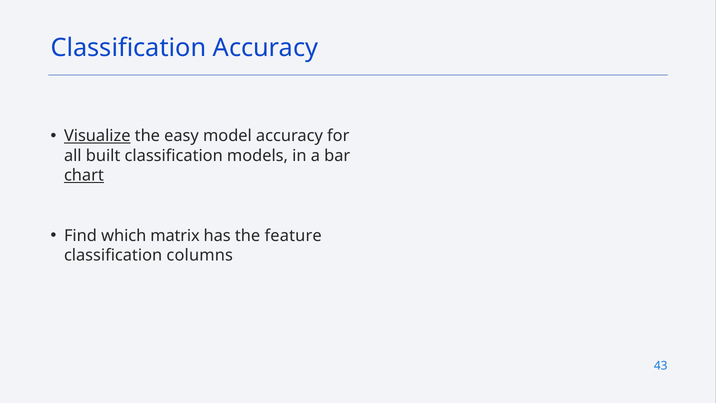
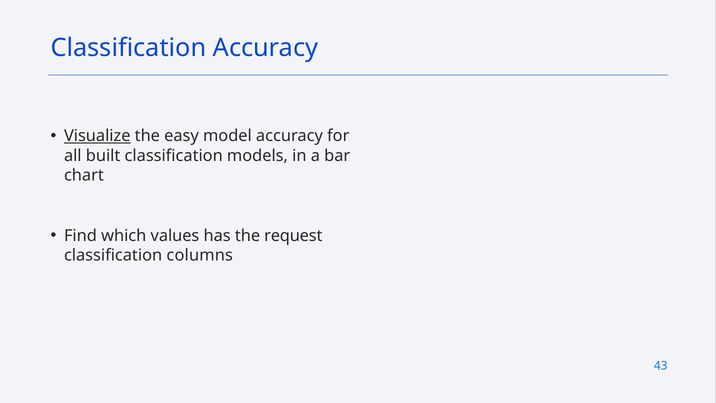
chart underline: present -> none
matrix: matrix -> values
feature: feature -> request
